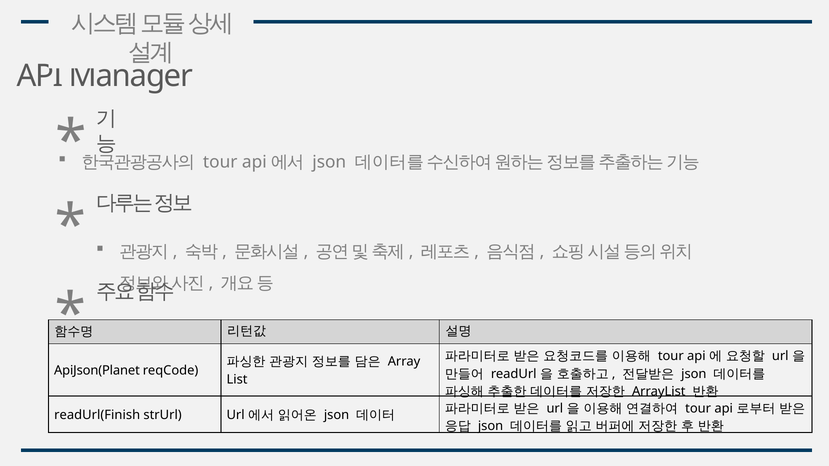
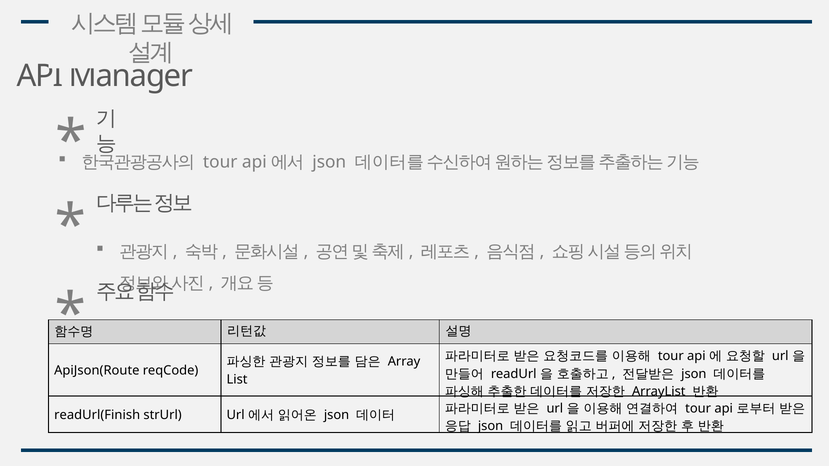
ApiJson(Planet: ApiJson(Planet -> ApiJson(Route
